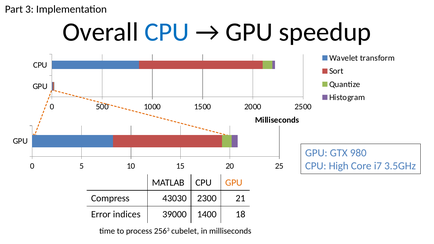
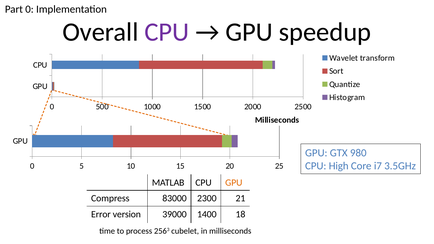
Part 3: 3 -> 0
CPU at (167, 32) colour: blue -> purple
43030: 43030 -> 83000
indices: indices -> version
